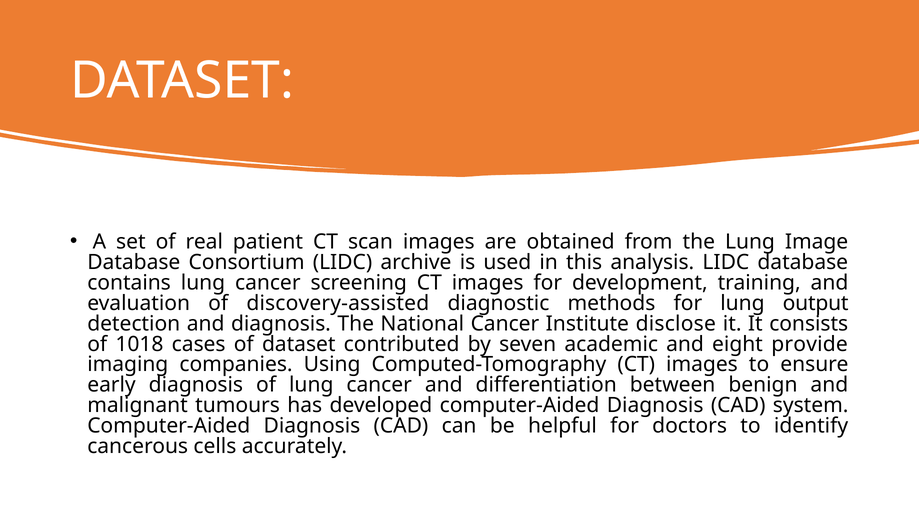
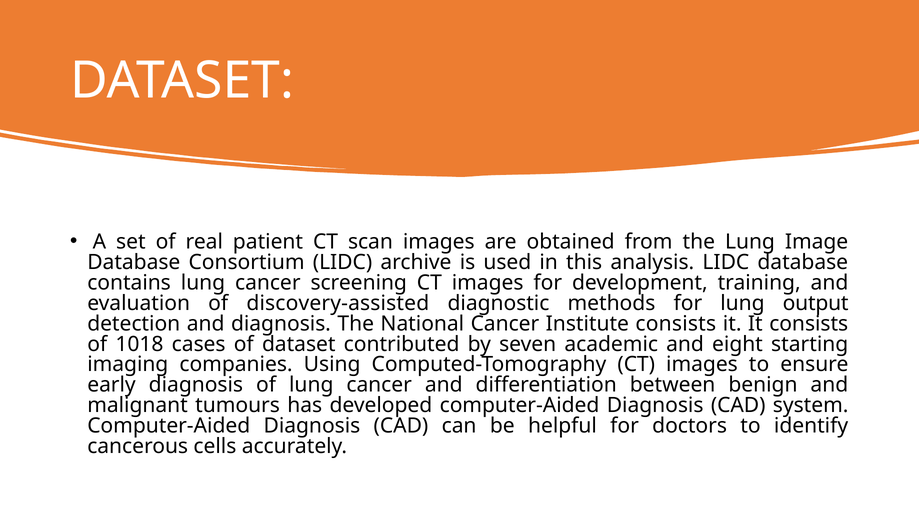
Institute disclose: disclose -> consists
provide: provide -> starting
